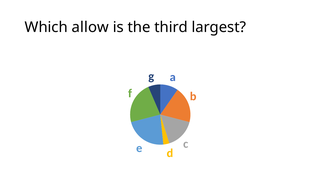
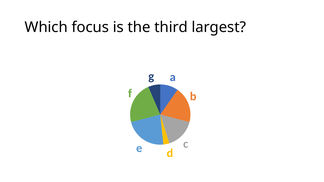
allow: allow -> focus
